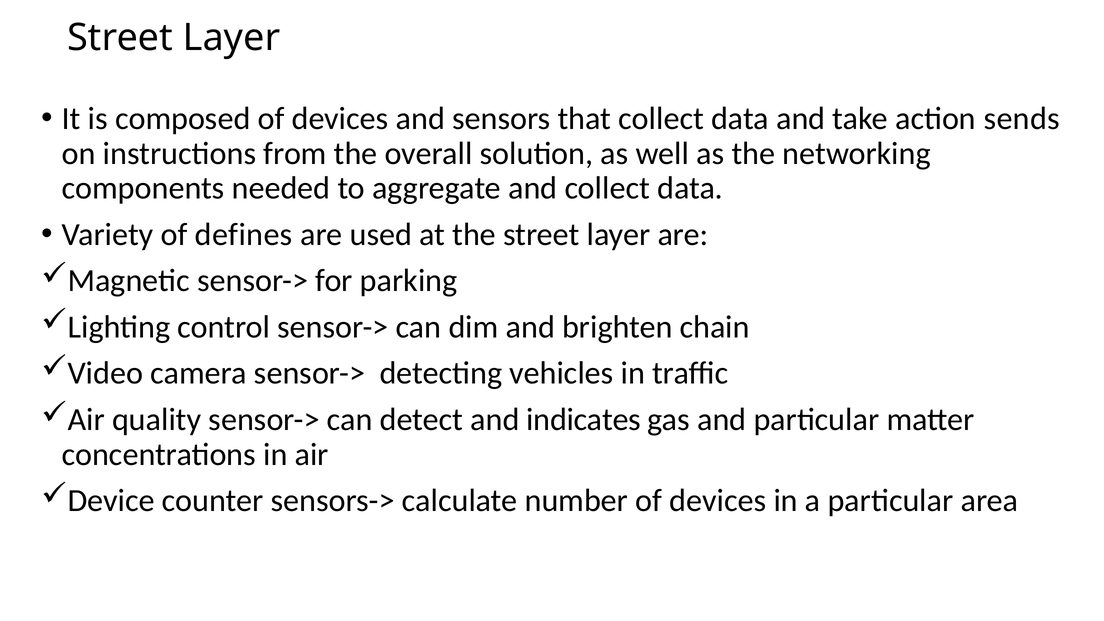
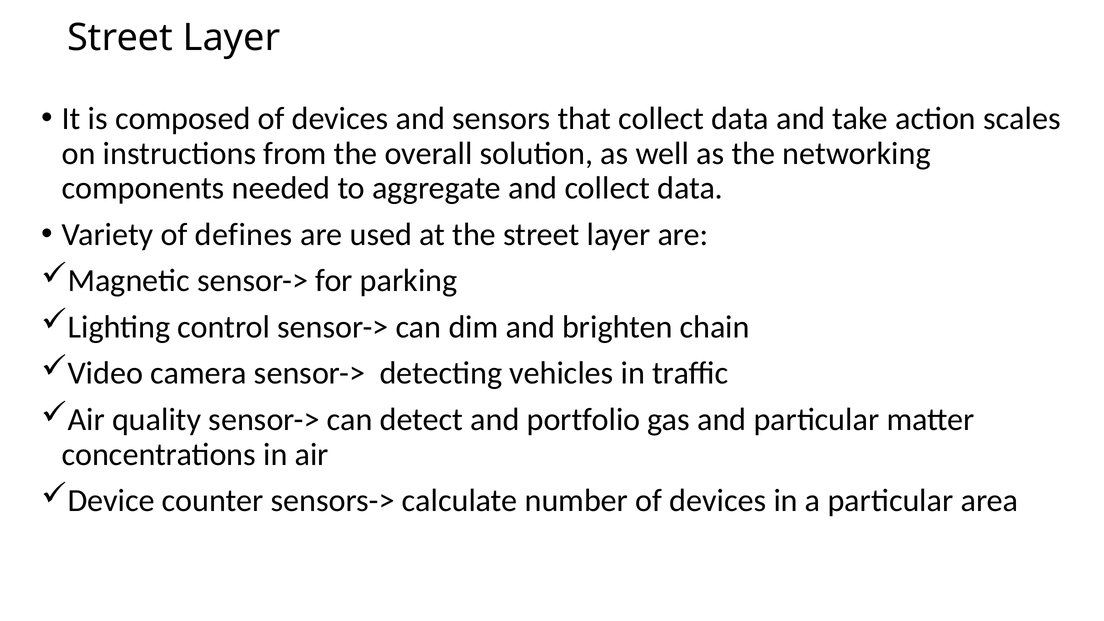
sends: sends -> scales
indicates: indicates -> portfolio
